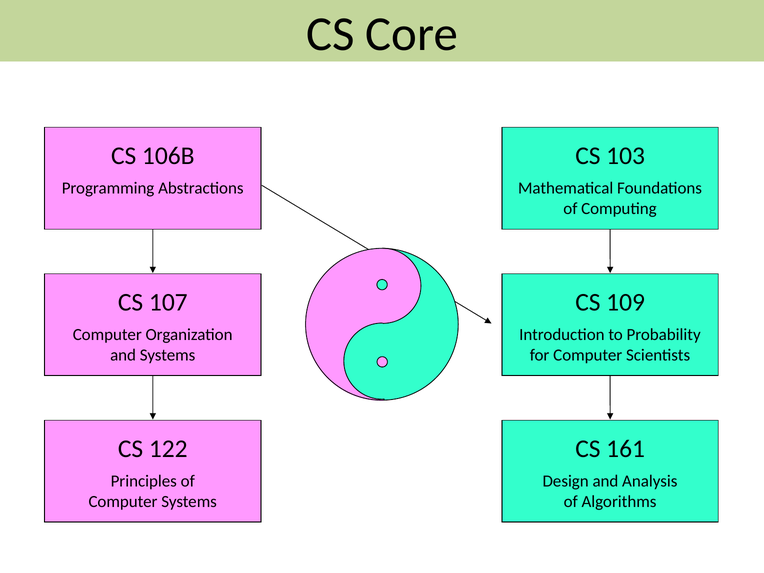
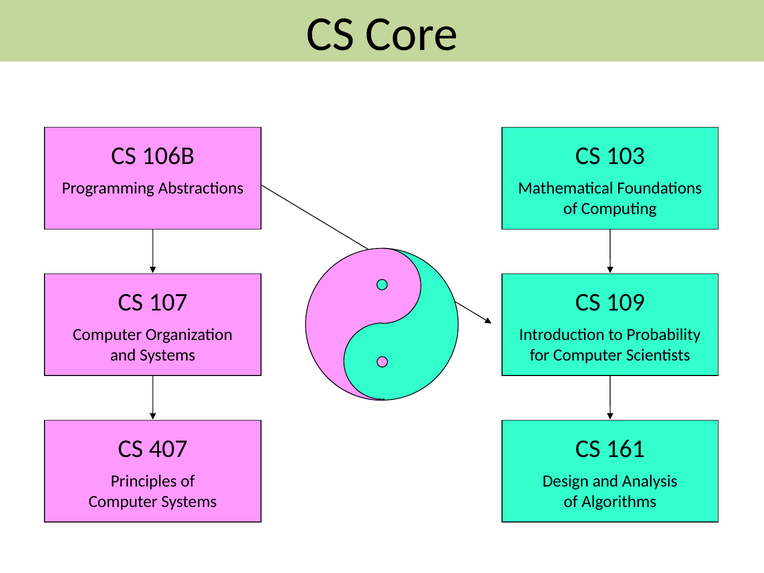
122: 122 -> 407
